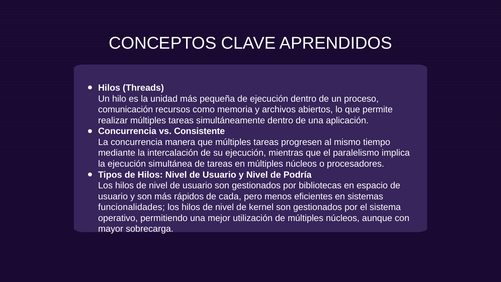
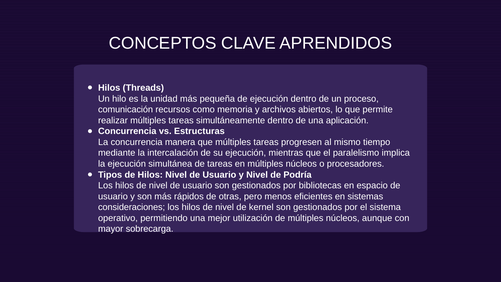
Consistente: Consistente -> Estructuras
cada: cada -> otras
funcionalidades: funcionalidades -> consideraciones
